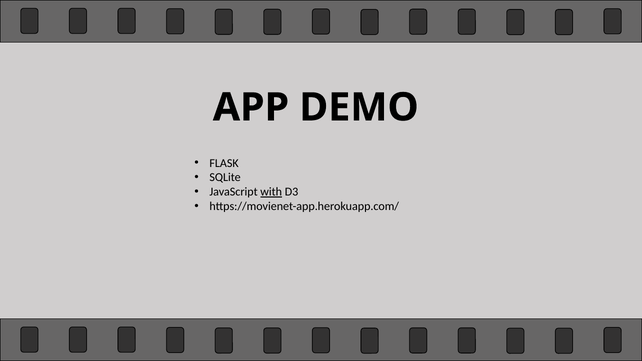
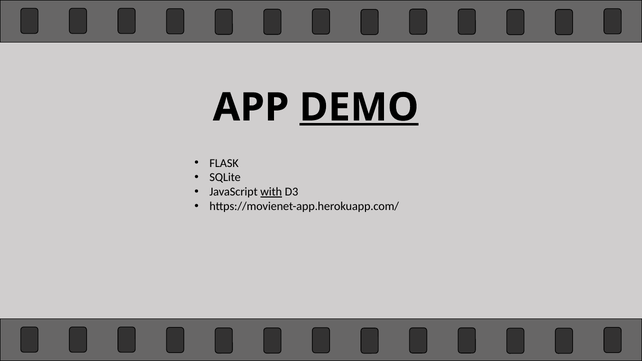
DEMO underline: none -> present
